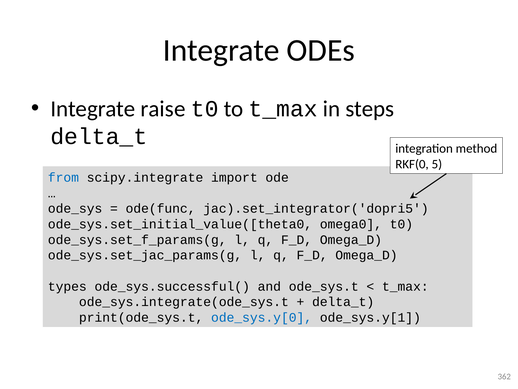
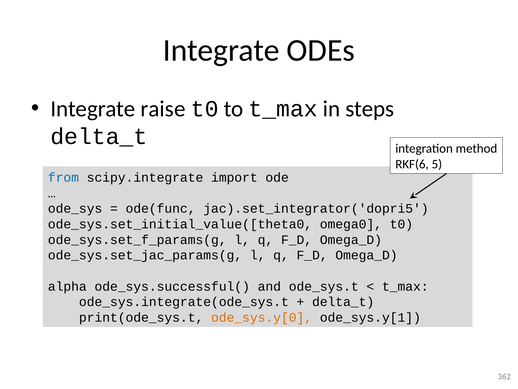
RKF(0: RKF(0 -> RKF(6
types: types -> alpha
ode_sys.y[0 colour: blue -> orange
